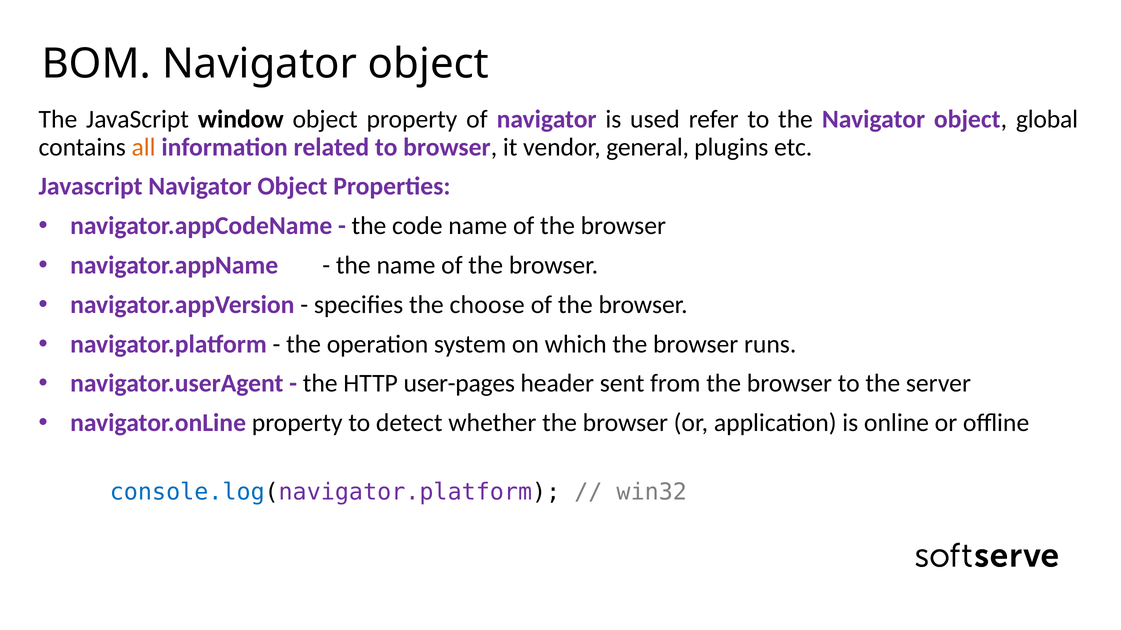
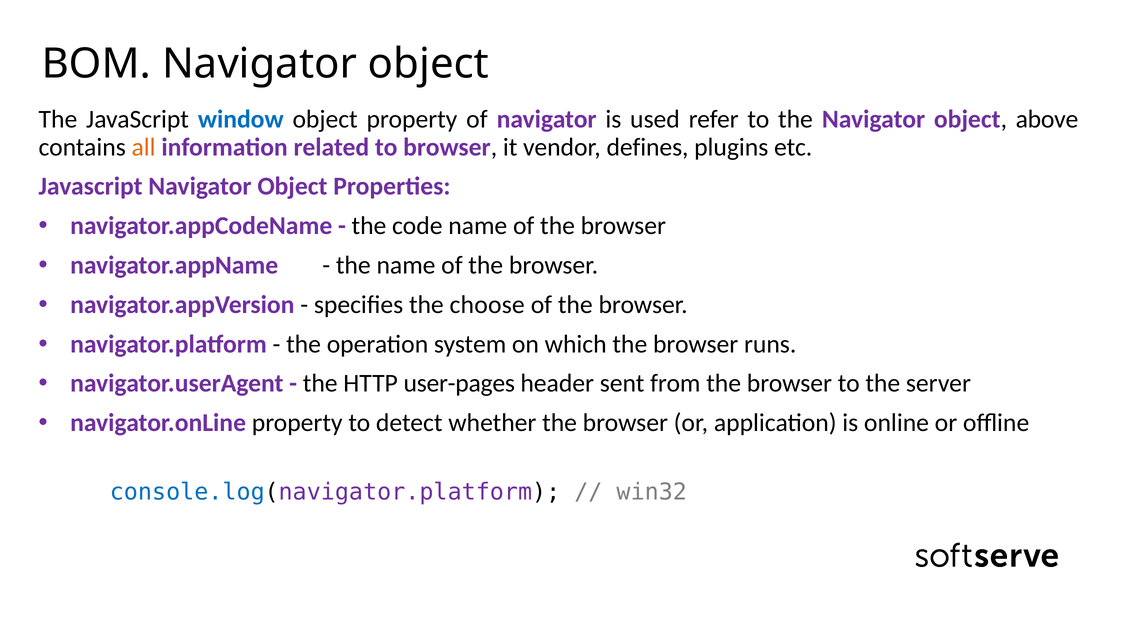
window colour: black -> blue
global: global -> above
general: general -> defines
